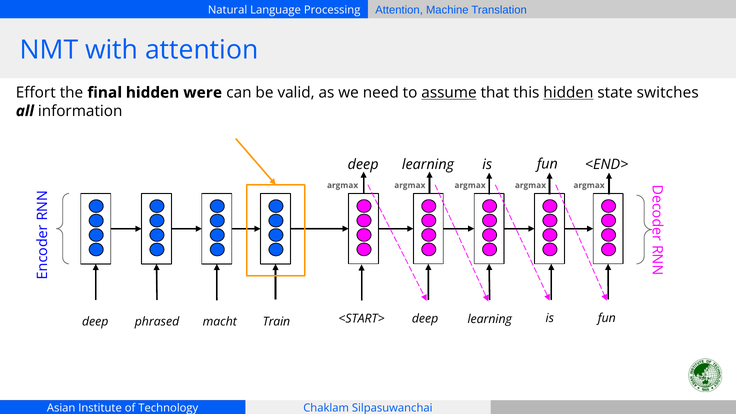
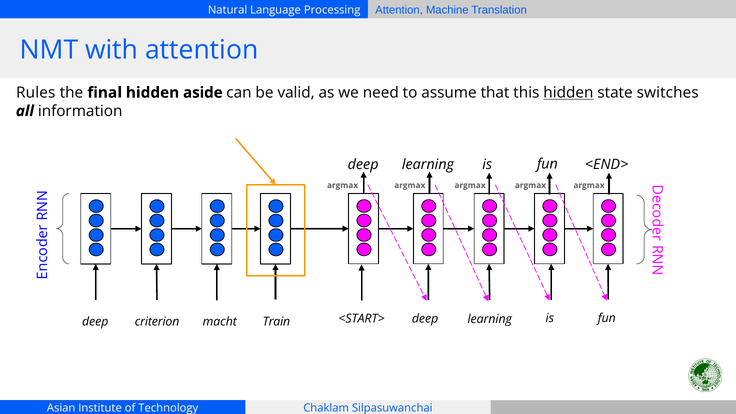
Effort: Effort -> Rules
were: were -> aside
assume underline: present -> none
phrased: phrased -> criterion
